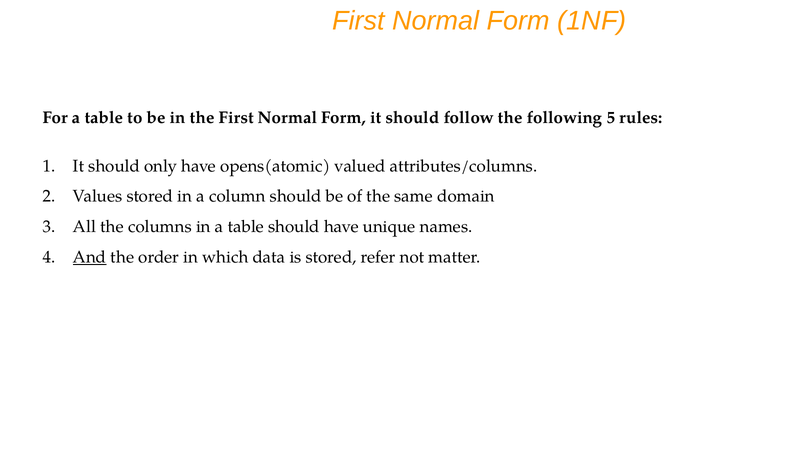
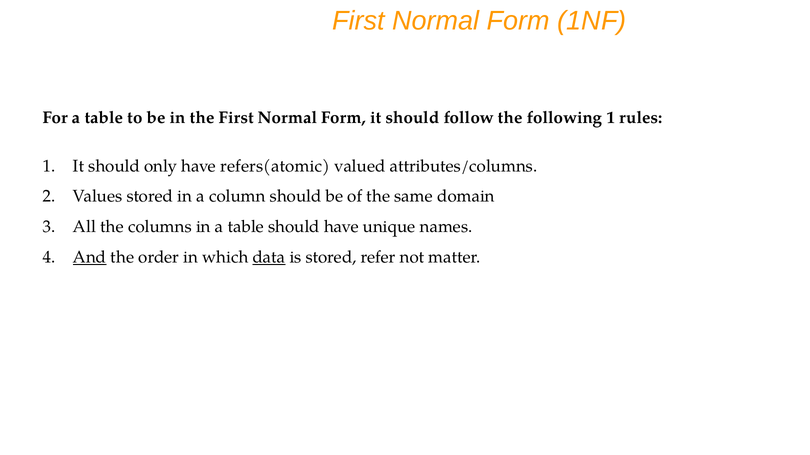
following 5: 5 -> 1
opens(atomic: opens(atomic -> refers(atomic
data underline: none -> present
